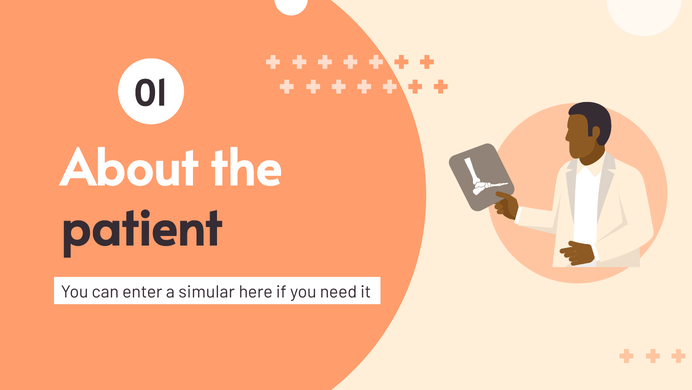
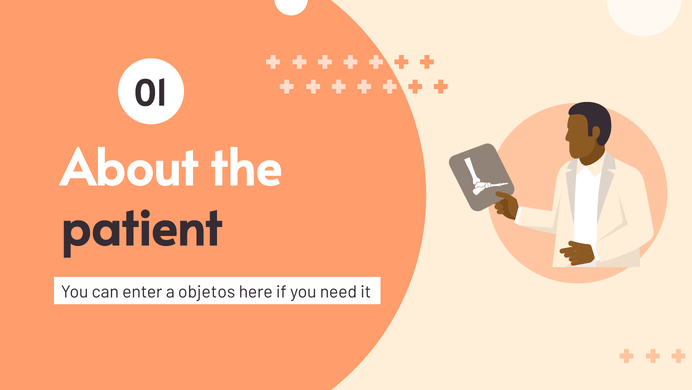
simular: simular -> objetos
